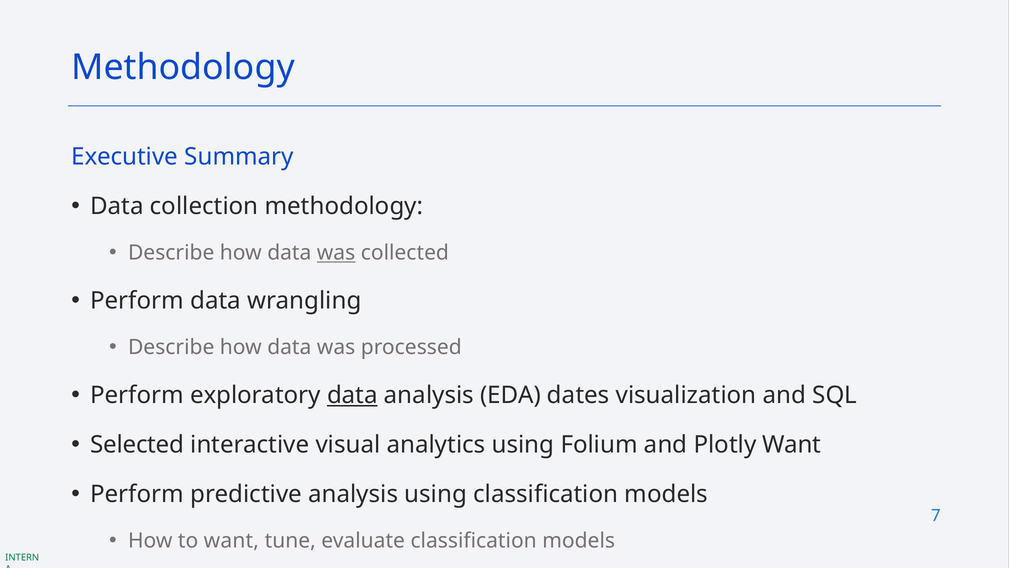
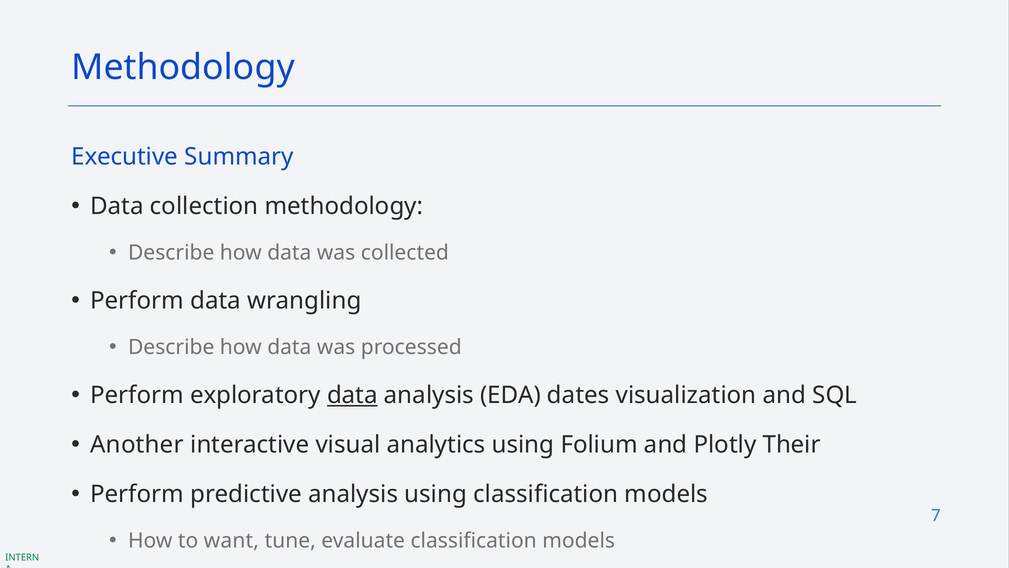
was at (336, 253) underline: present -> none
Selected: Selected -> Another
Plotly Want: Want -> Their
